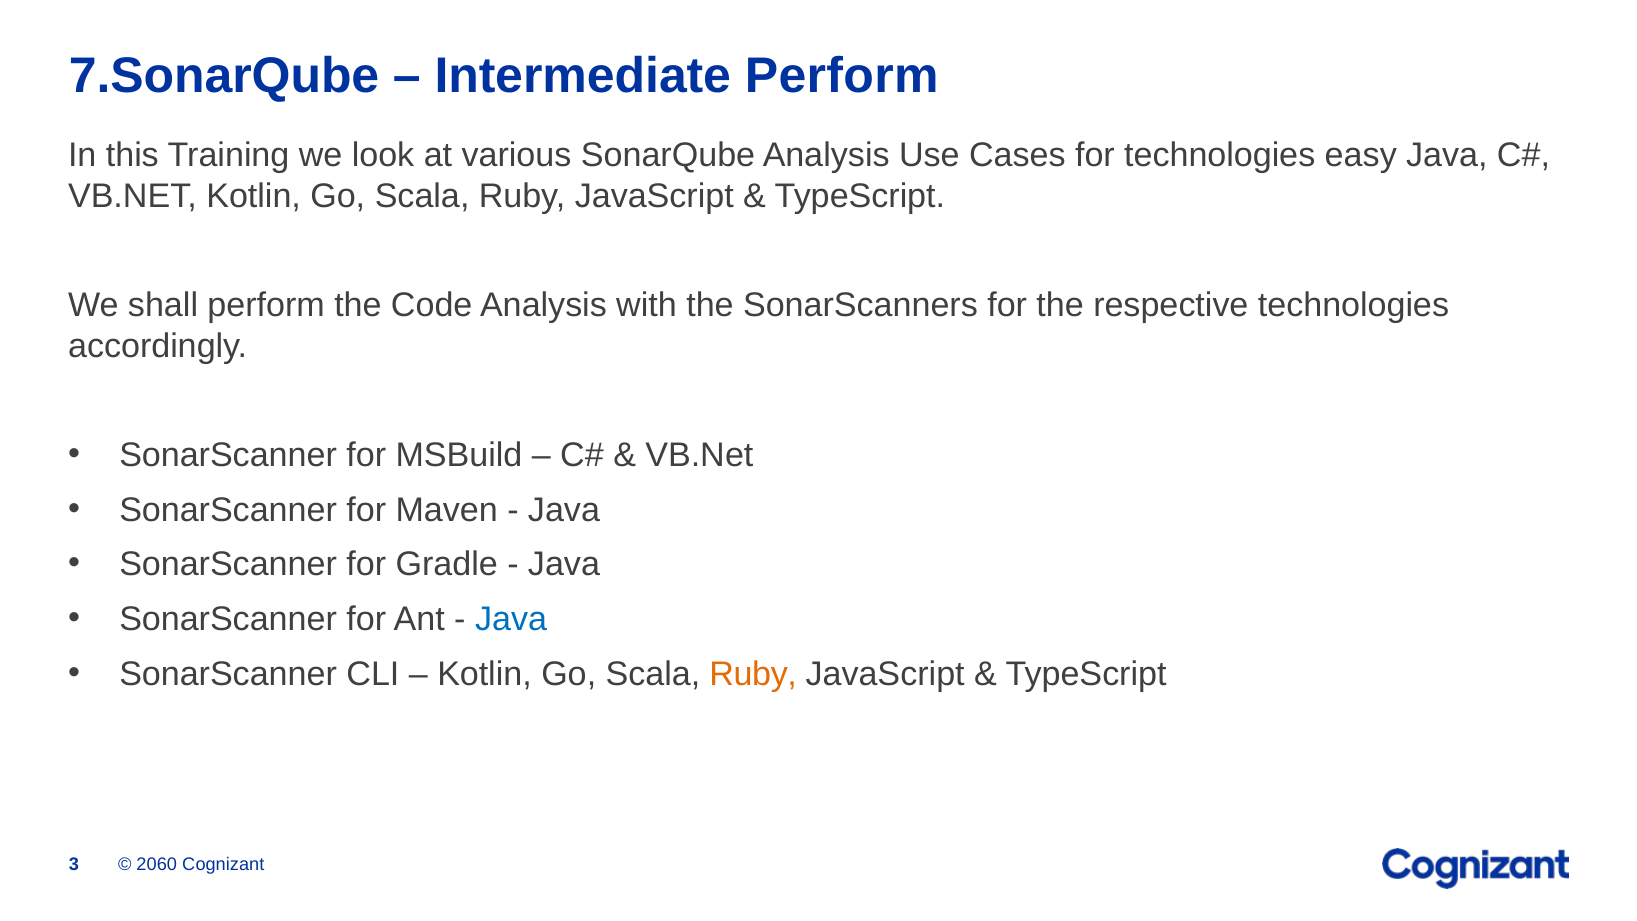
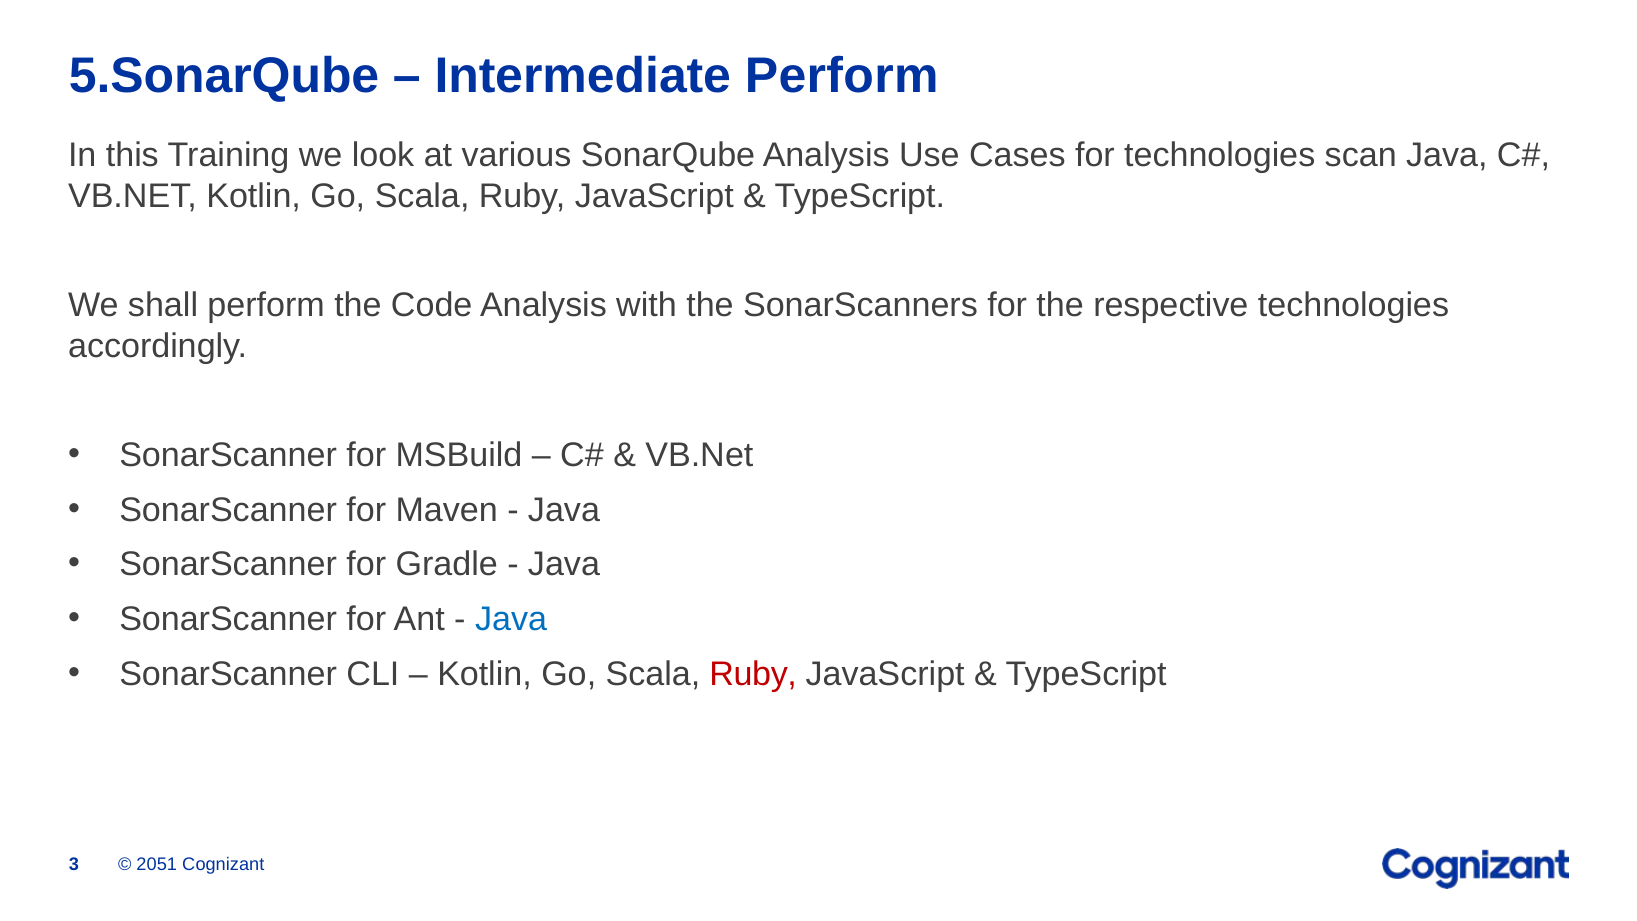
7.SonarQube: 7.SonarQube -> 5.SonarQube
easy: easy -> scan
Ruby at (753, 674) colour: orange -> red
2060: 2060 -> 2051
